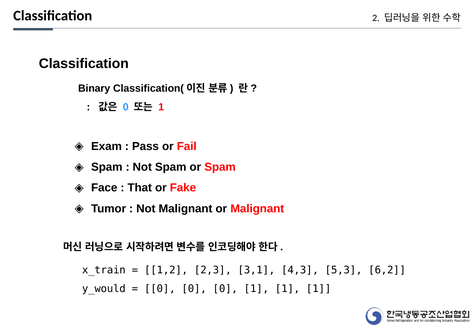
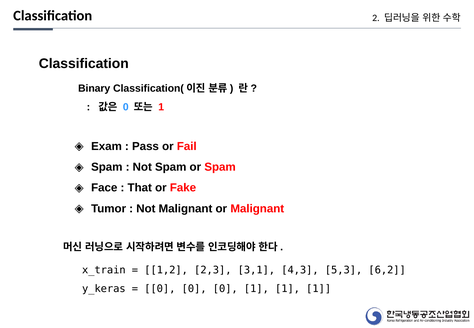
y_would: y_would -> y_keras
